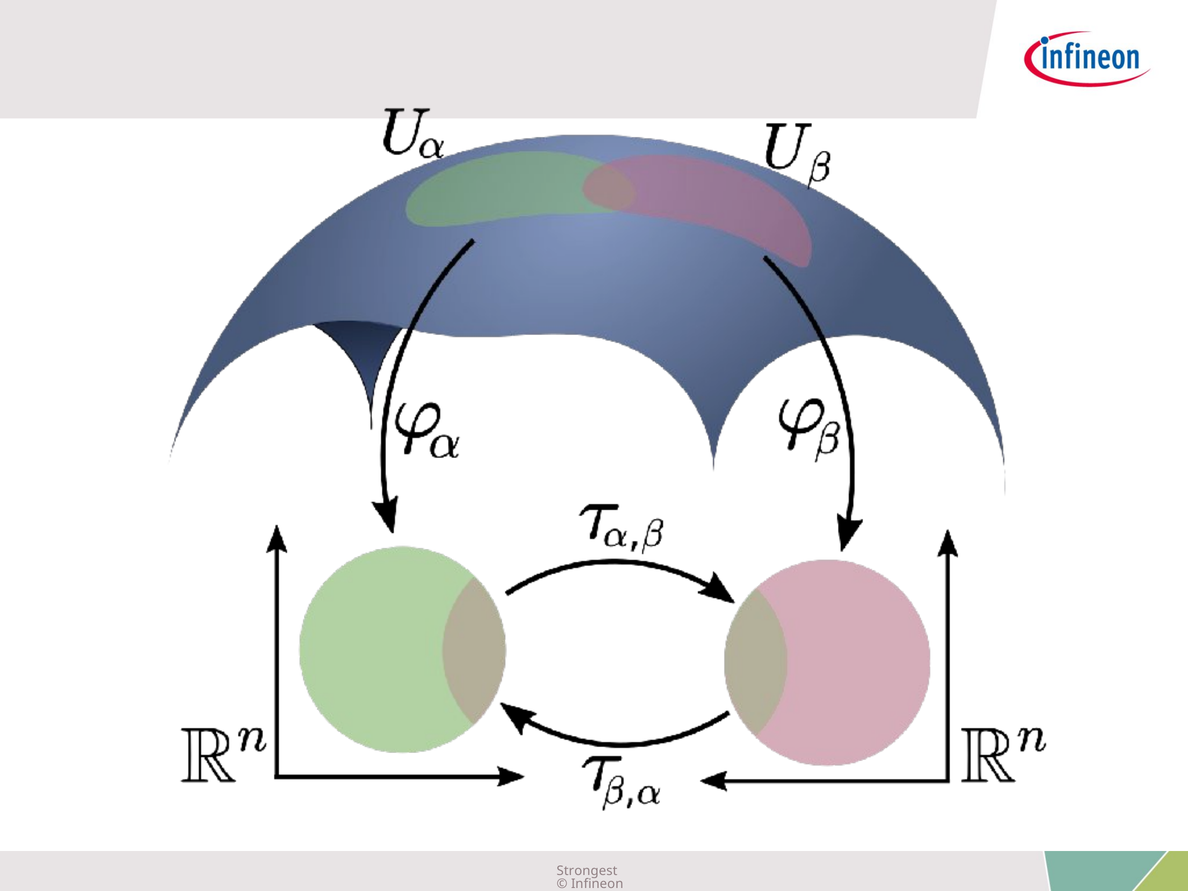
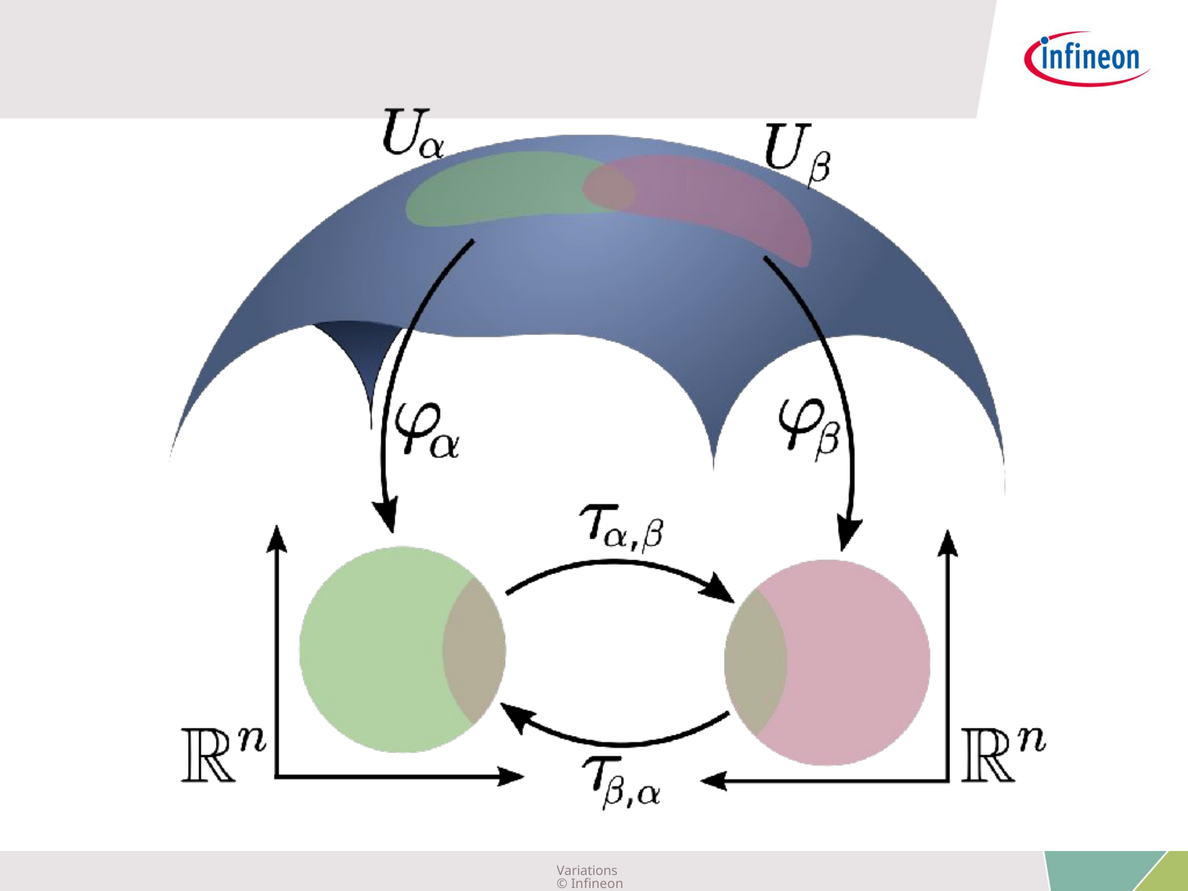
Strongest: Strongest -> Variations
